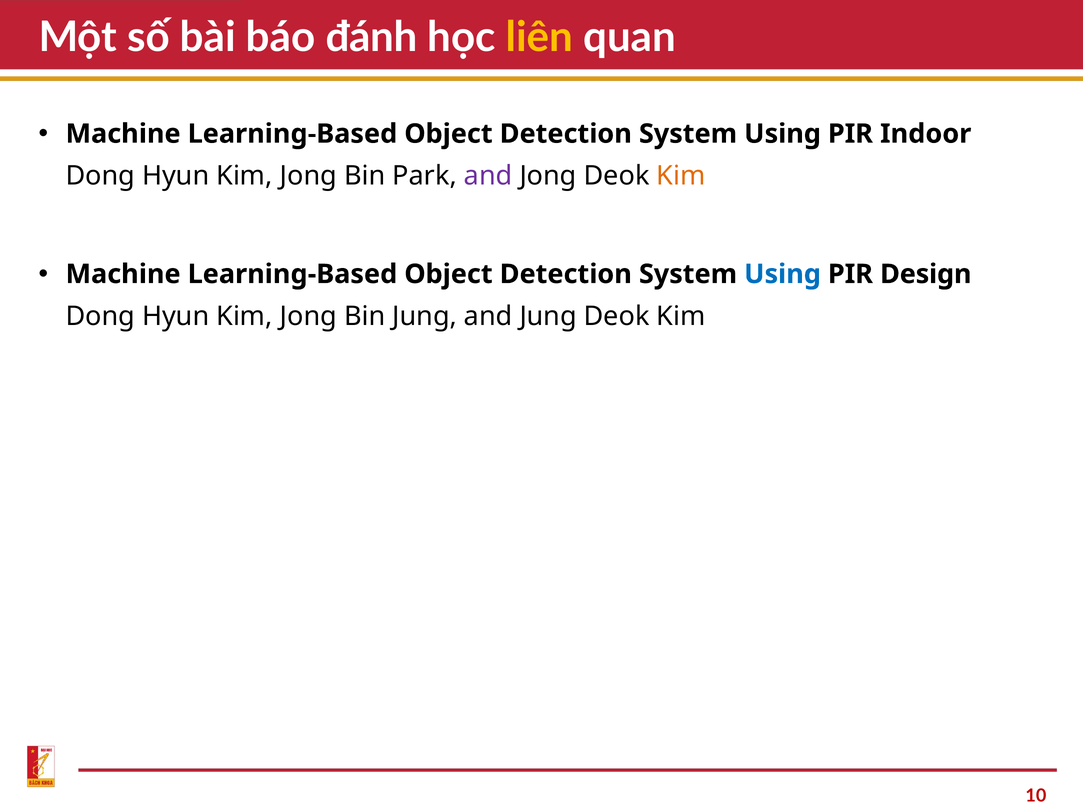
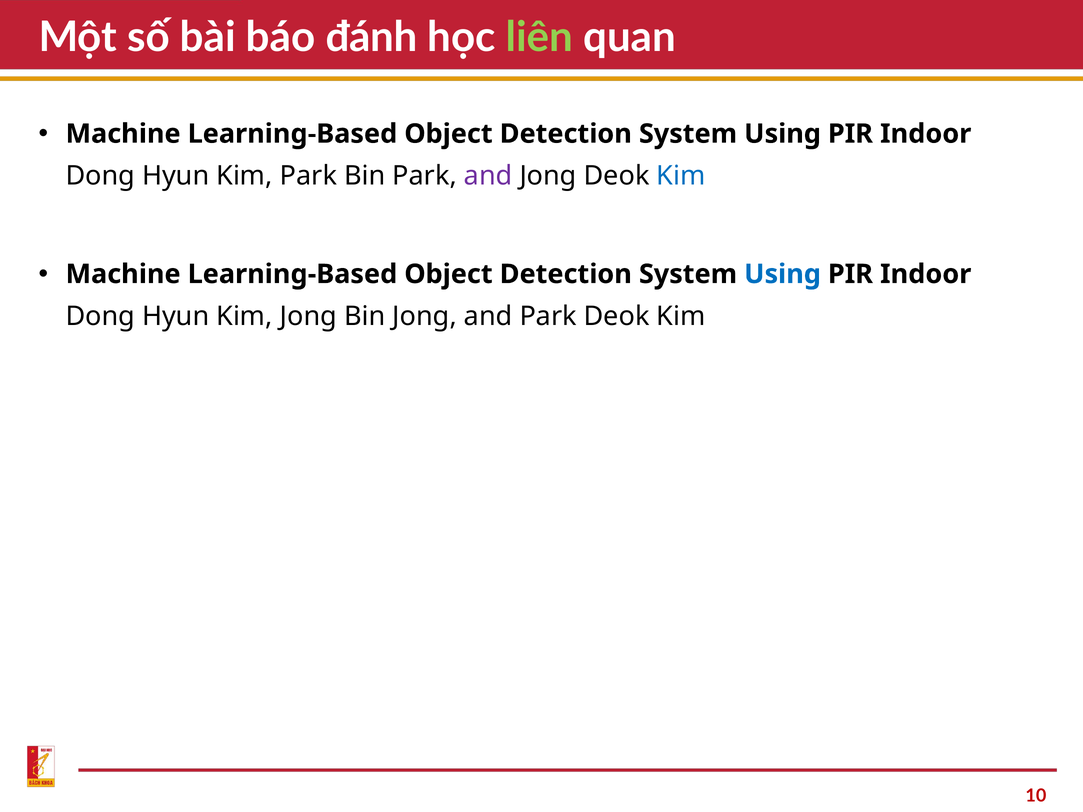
liên colour: yellow -> light green
Jong at (308, 176): Jong -> Park
Kim at (681, 176) colour: orange -> blue
Design at (926, 274): Design -> Indoor
Bin Jung: Jung -> Jong
and Jung: Jung -> Park
